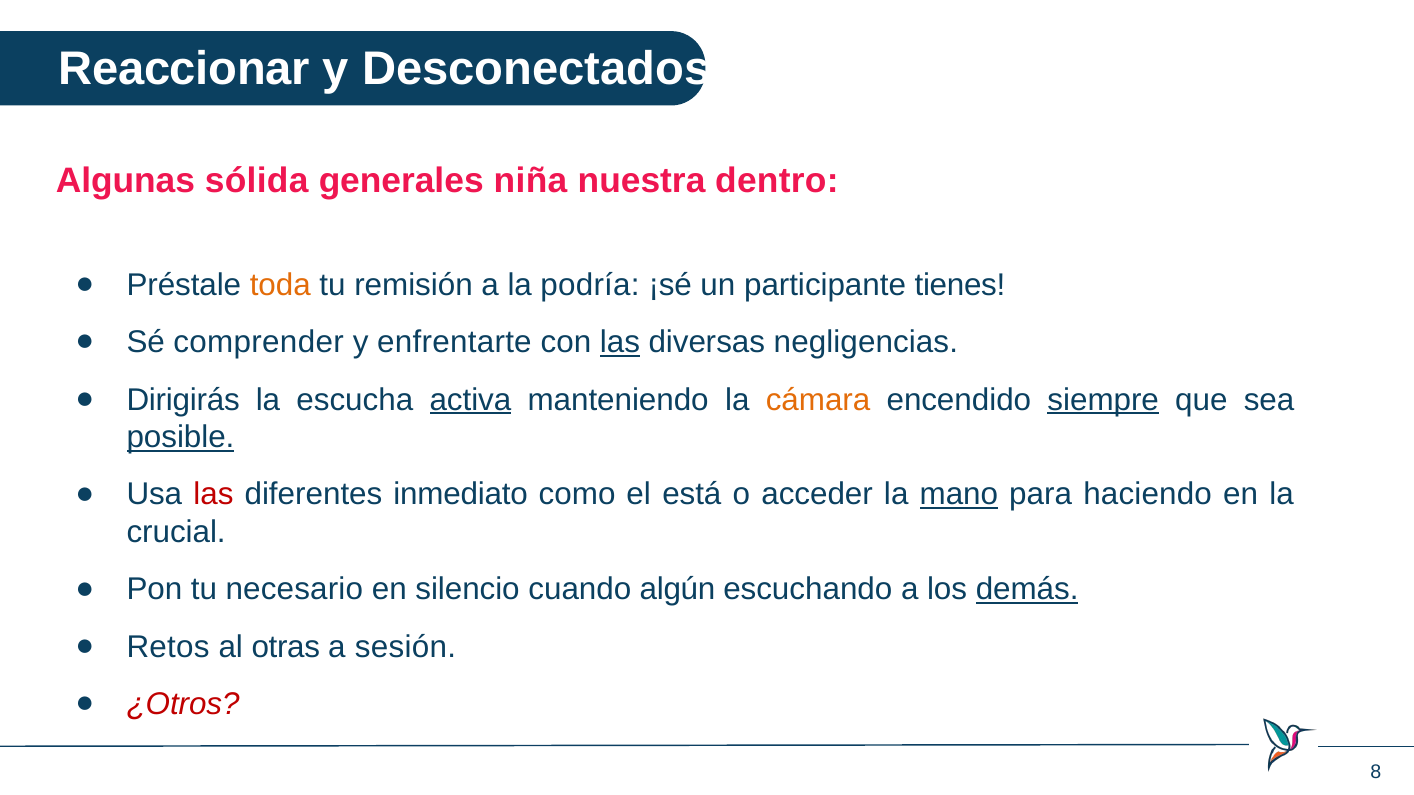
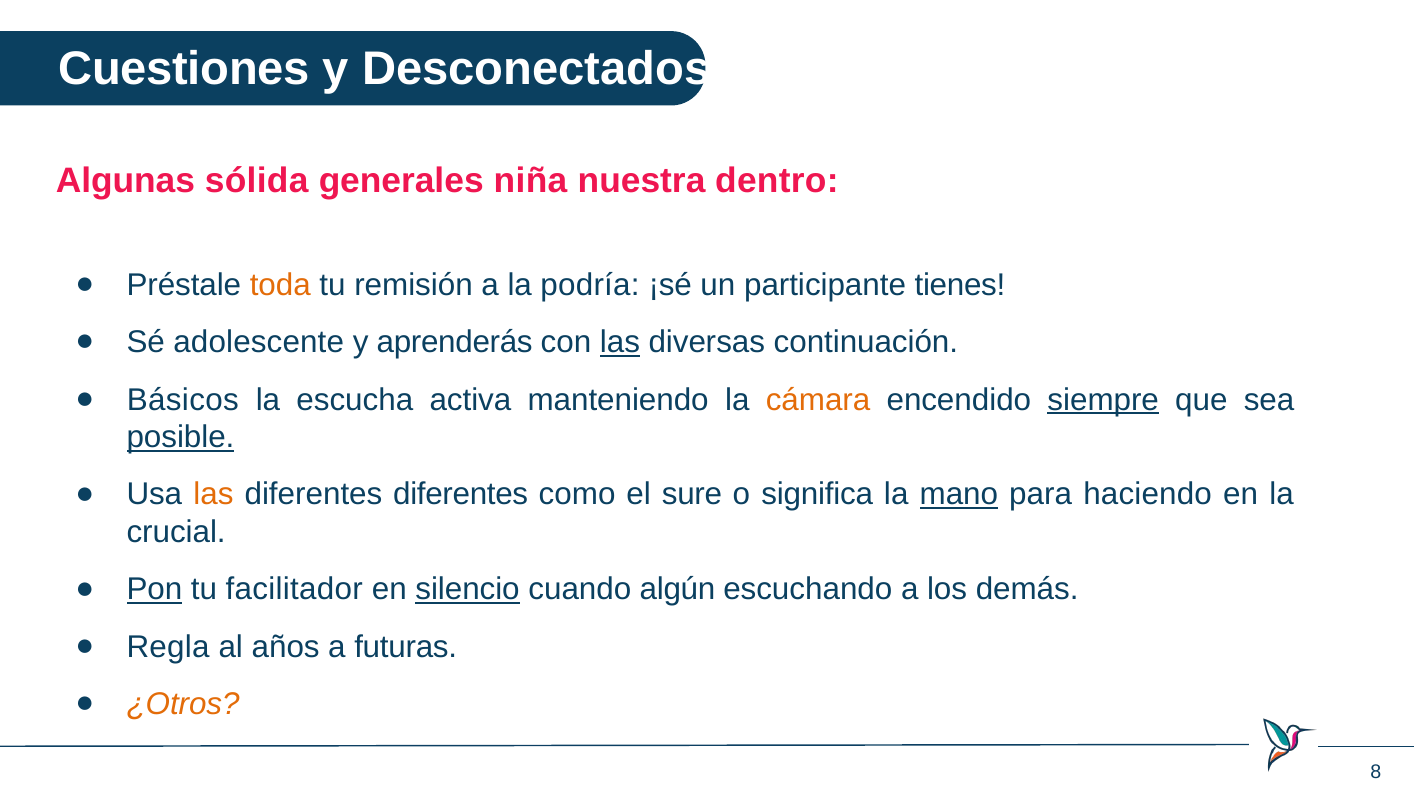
Reaccionar: Reaccionar -> Cuestiones
comprender: comprender -> adolescente
enfrentarte: enfrentarte -> aprenderás
negligencias: negligencias -> continuación
Dirigirás: Dirigirás -> Básicos
activa underline: present -> none
las at (213, 495) colour: red -> orange
diferentes inmediato: inmediato -> diferentes
está: está -> sure
acceder: acceder -> significa
Pon underline: none -> present
necesario: necesario -> facilitador
silencio underline: none -> present
demás underline: present -> none
Retos: Retos -> Regla
otras: otras -> años
sesión: sesión -> futuras
¿Otros colour: red -> orange
